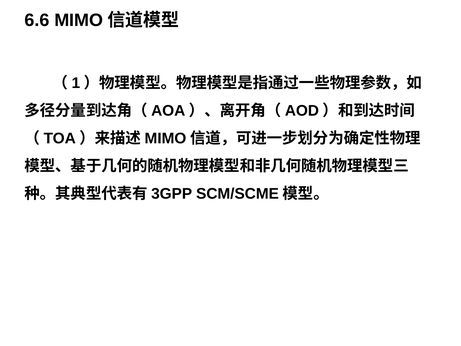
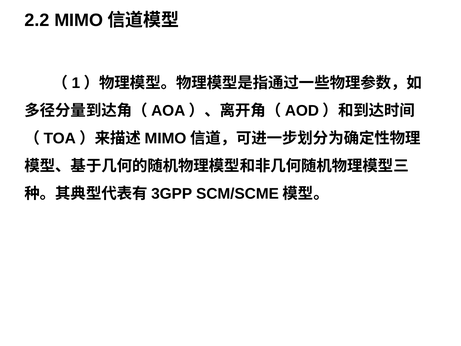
6.6: 6.6 -> 2.2
